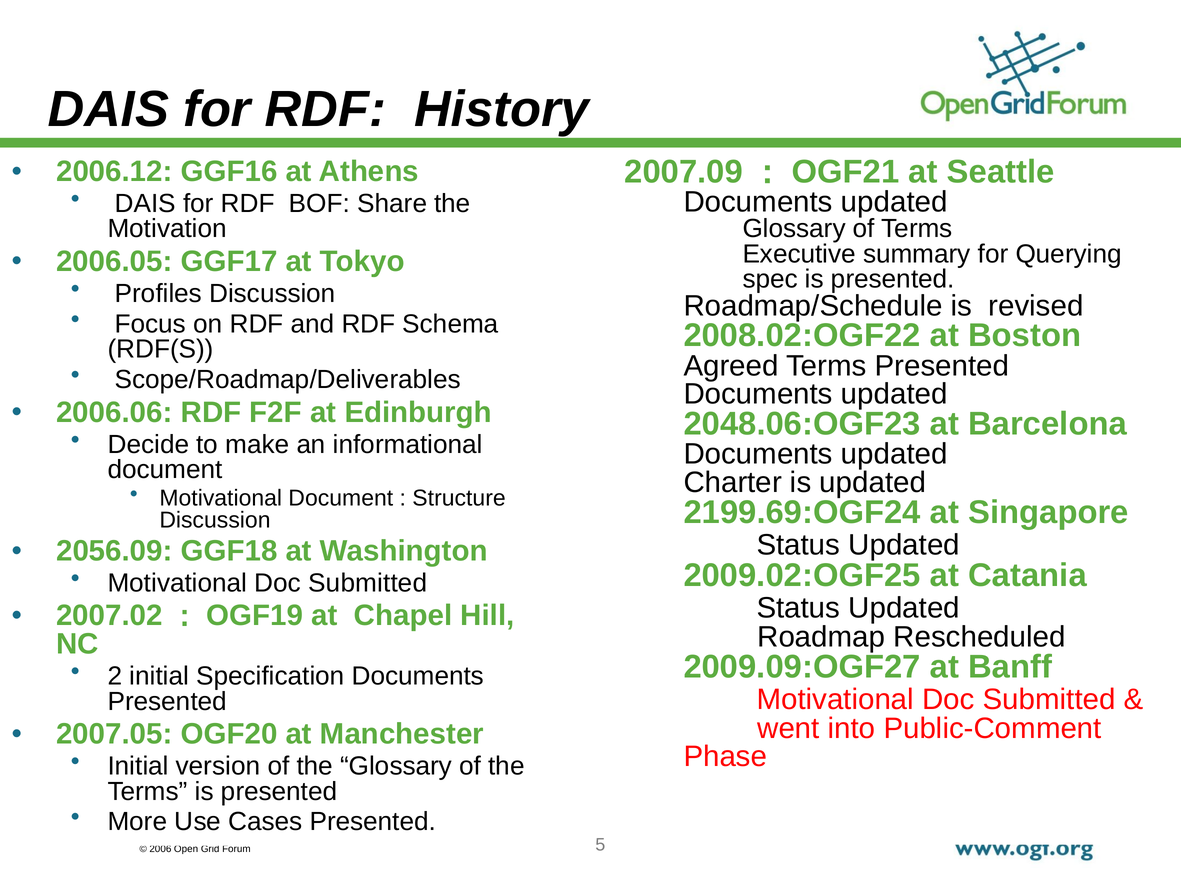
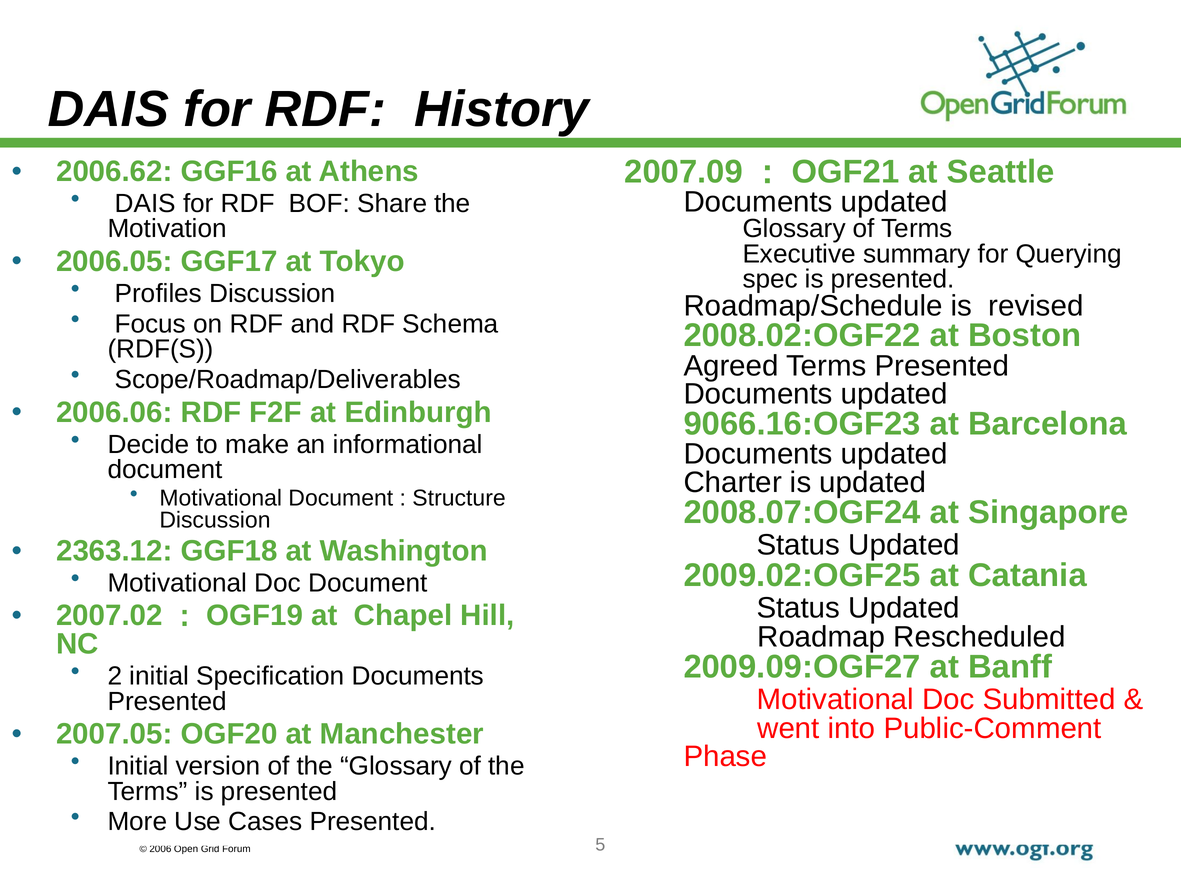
2006.12: 2006.12 -> 2006.62
2048.06:OGF23: 2048.06:OGF23 -> 9066.16:OGF23
2199.69:OGF24: 2199.69:OGF24 -> 2008.07:OGF24
2056.09: 2056.09 -> 2363.12
Submitted at (368, 583): Submitted -> Document
